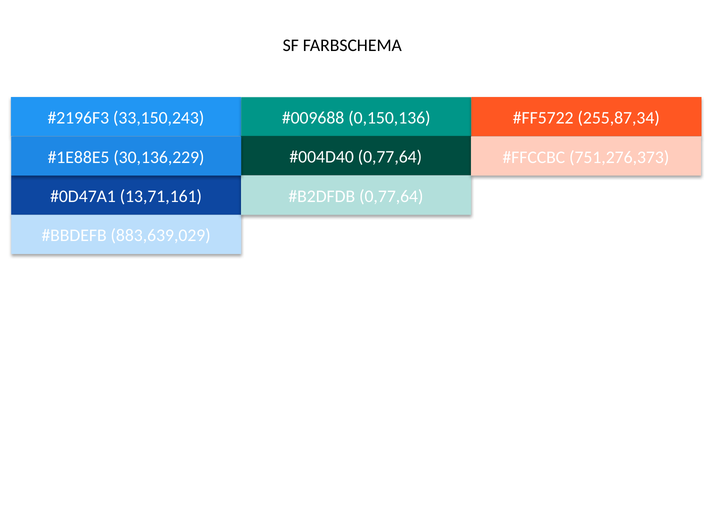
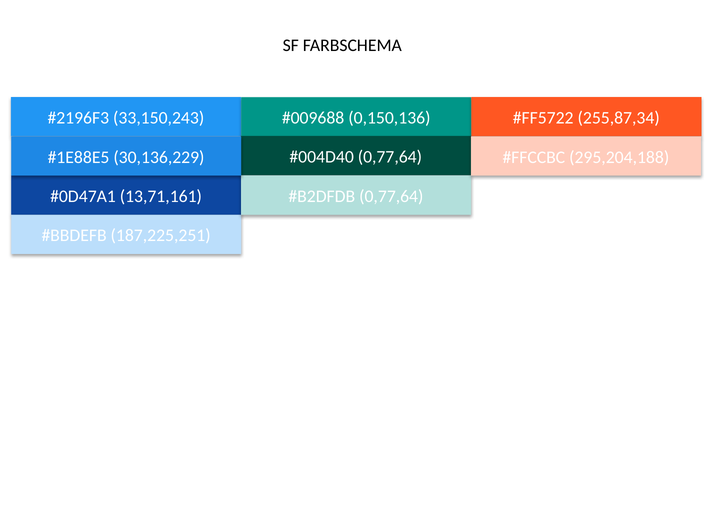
751,276,373: 751,276,373 -> 295,204,188
883,639,029: 883,639,029 -> 187,225,251
